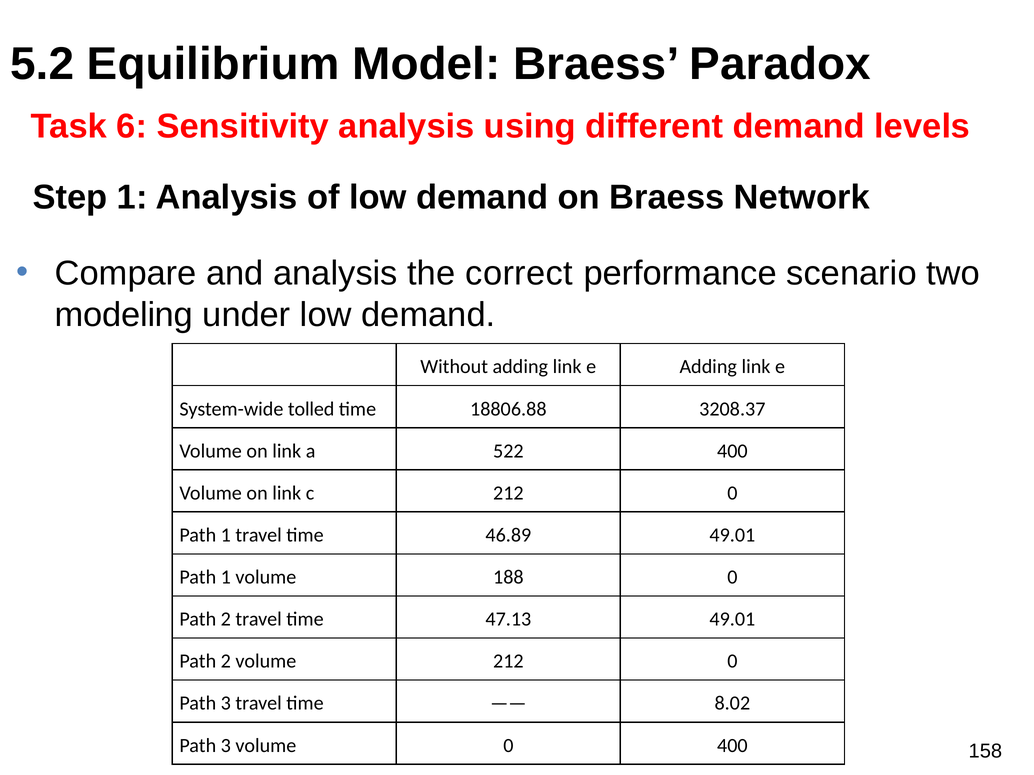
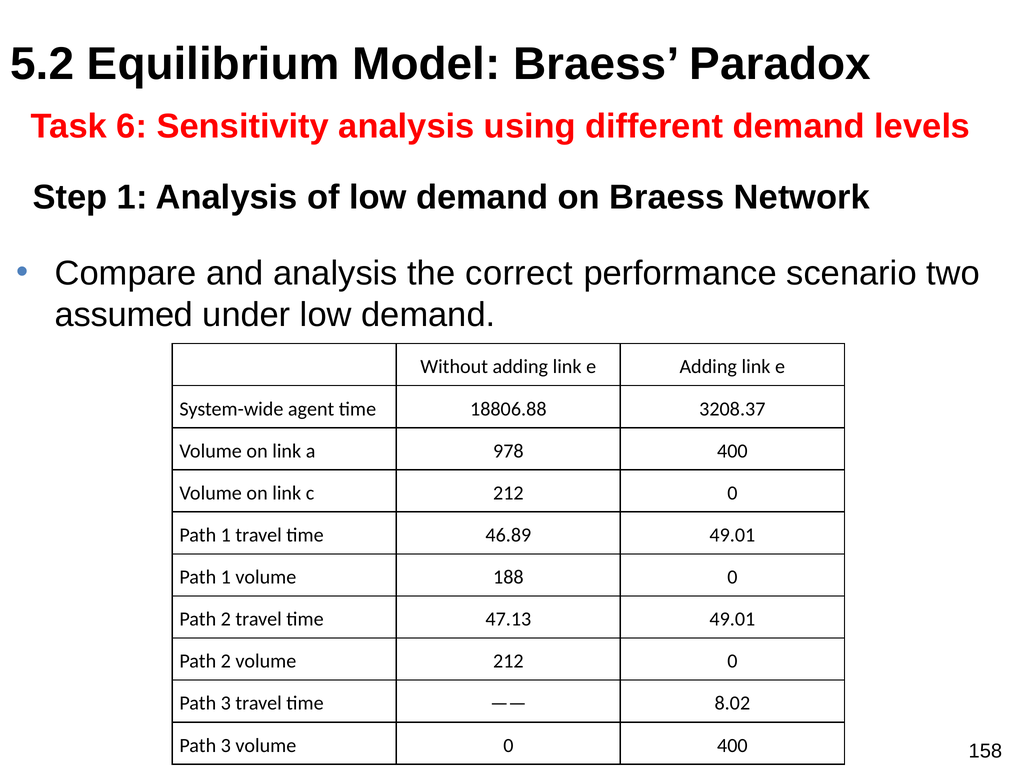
modeling: modeling -> assumed
tolled: tolled -> agent
522: 522 -> 978
